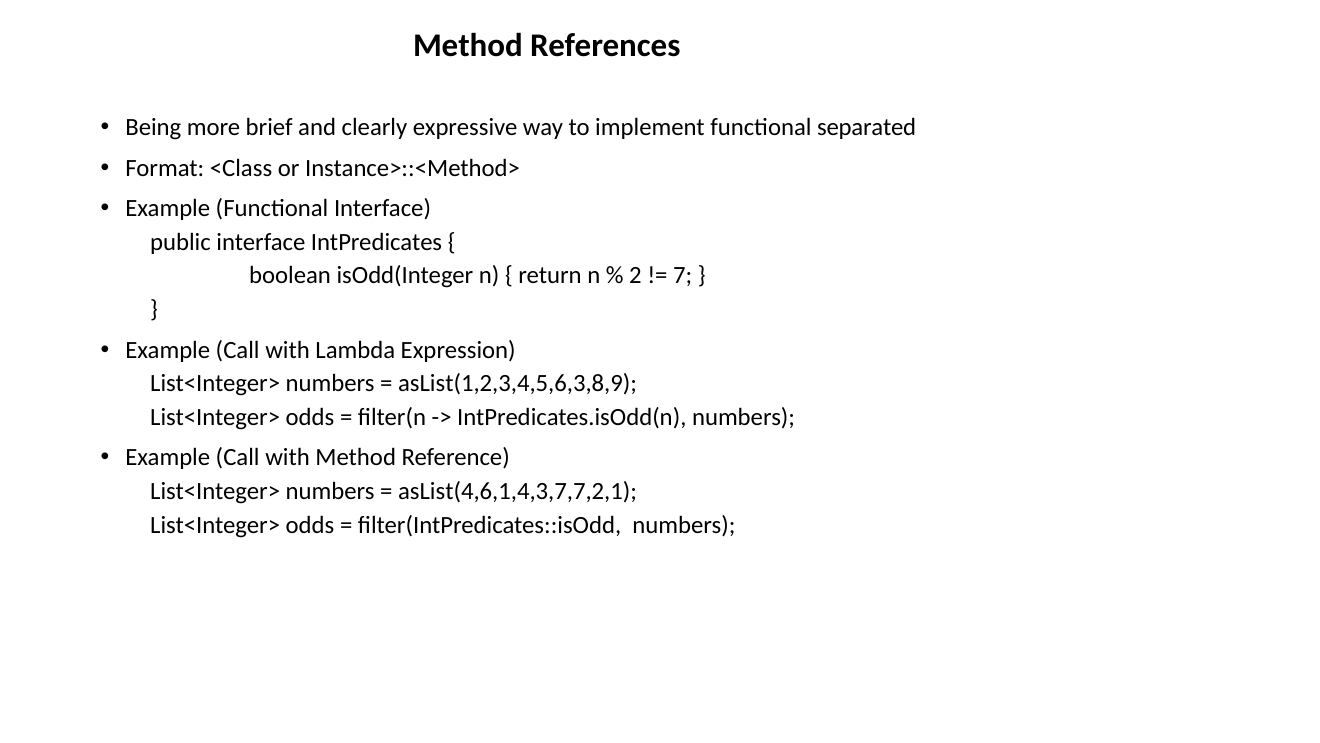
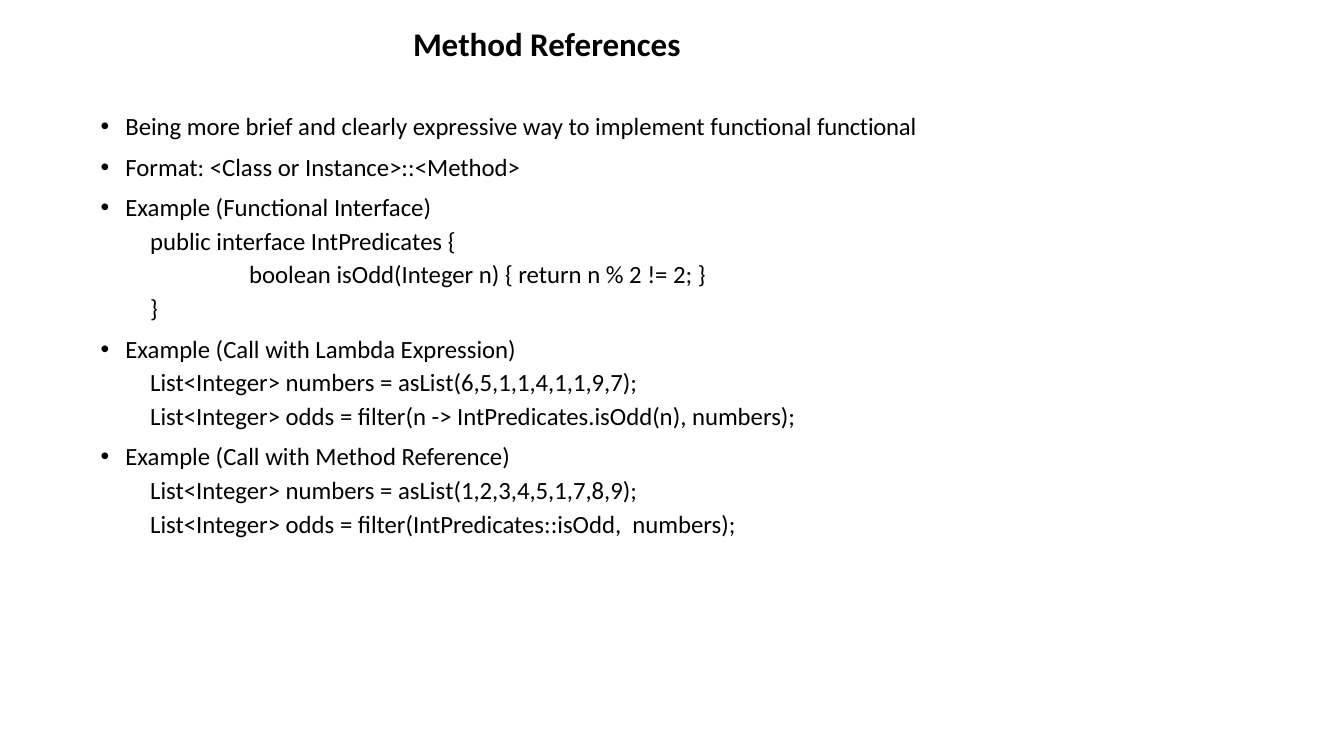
functional separated: separated -> functional
7 at (683, 276): 7 -> 2
asList(1,2,3,4,5,6,3,8,9: asList(1,2,3,4,5,6,3,8,9 -> asList(6,5,1,1,4,1,1,9,7
asList(4,6,1,4,3,7,7,2,1: asList(4,6,1,4,3,7,7,2,1 -> asList(1,2,3,4,5,1,7,8,9
